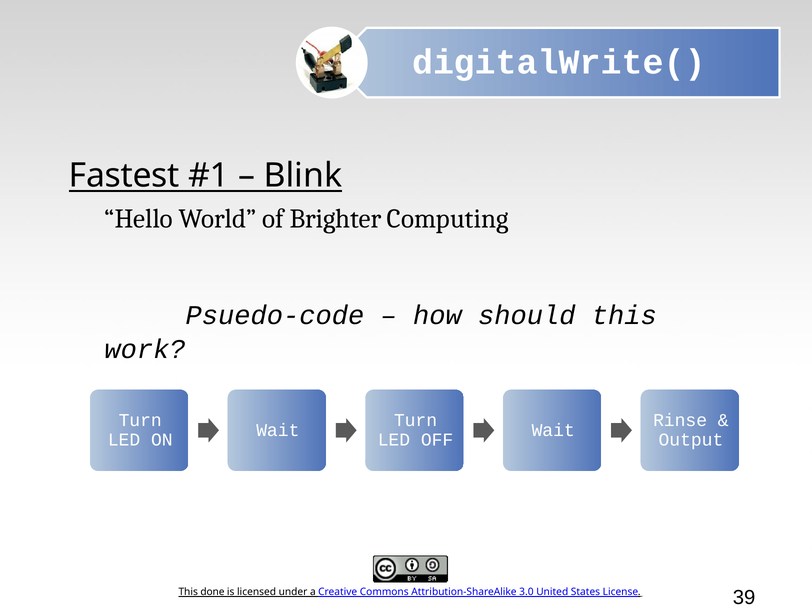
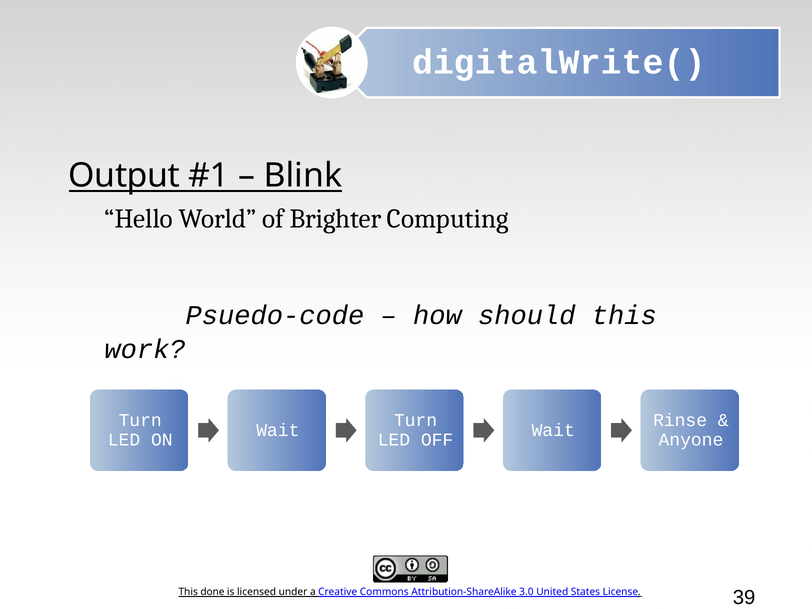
Fastest: Fastest -> Output
Output: Output -> Anyone
